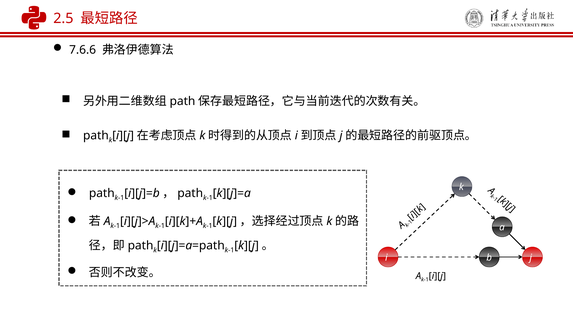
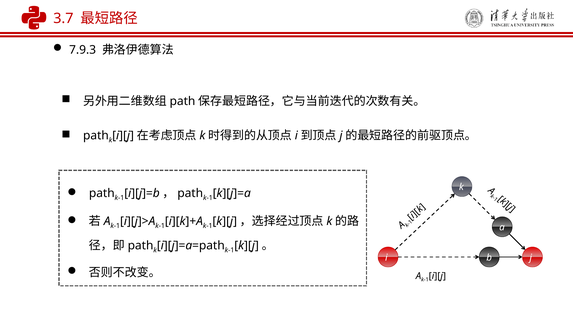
2.5: 2.5 -> 3.7
7.6.6: 7.6.6 -> 7.9.3
